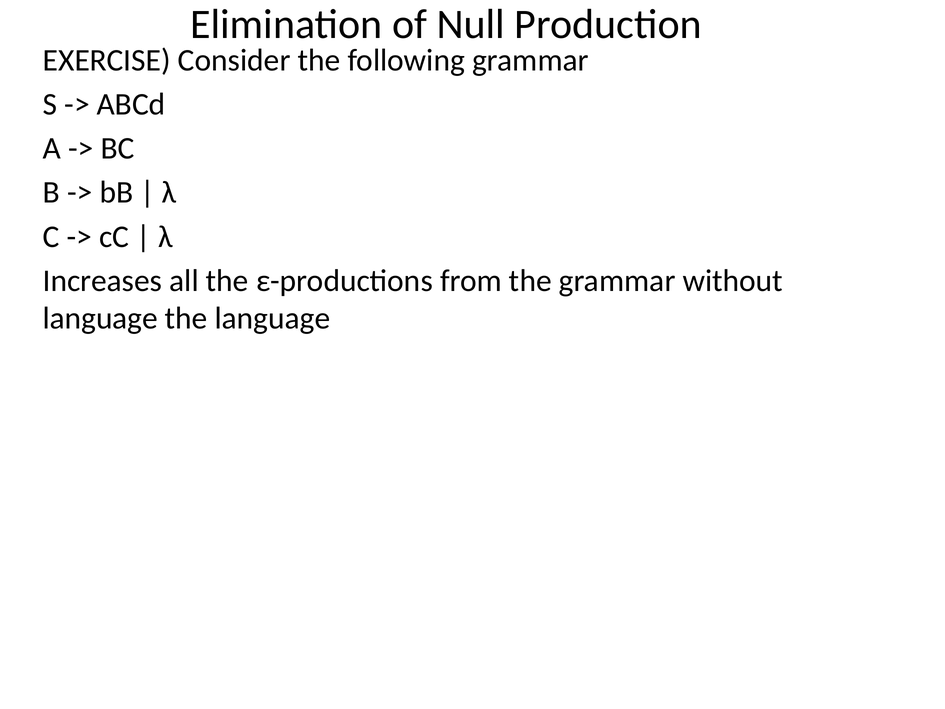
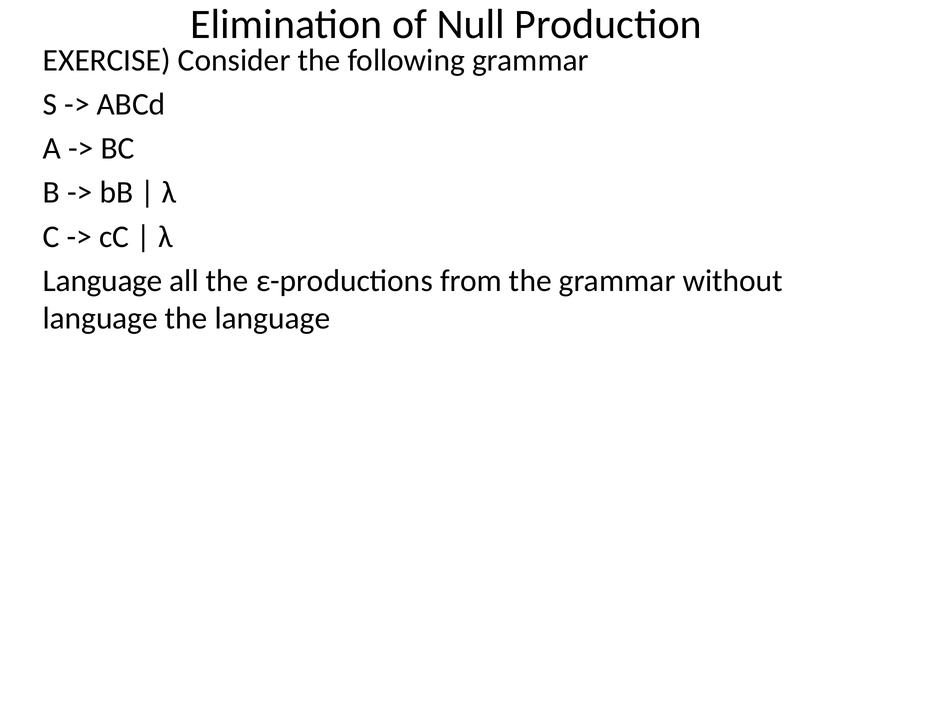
Increases at (103, 281): Increases -> Language
